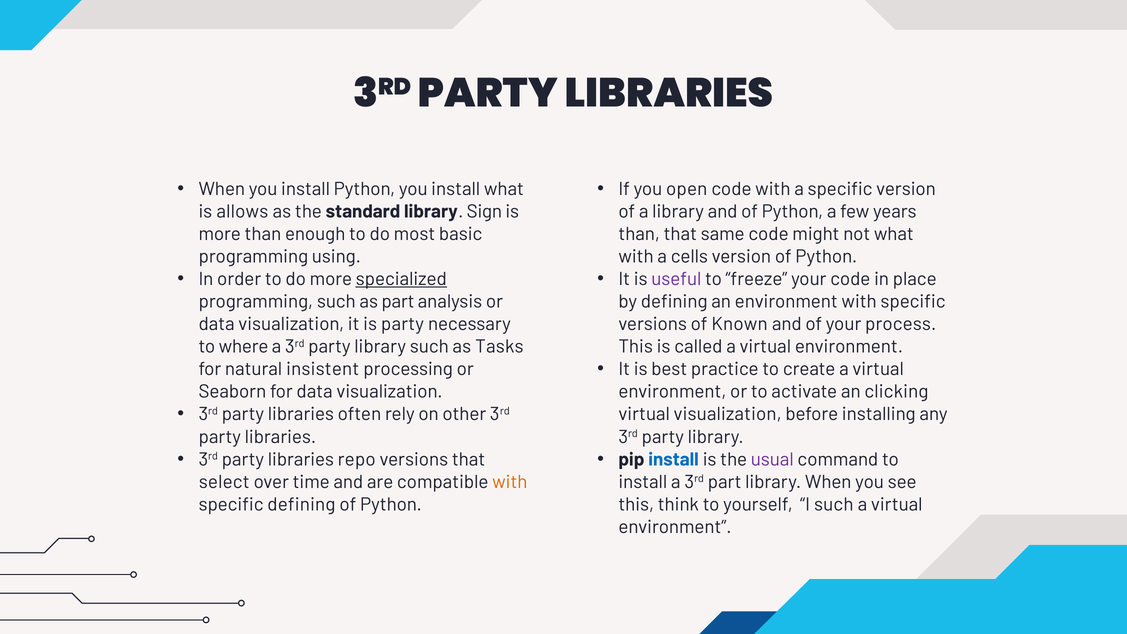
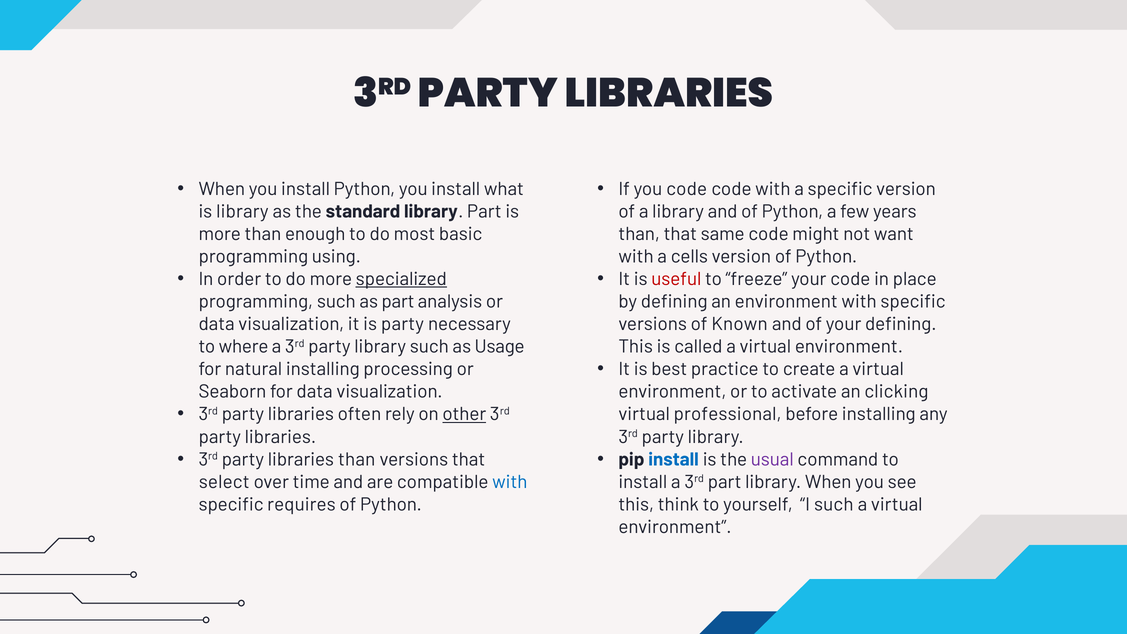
you open: open -> code
is allows: allows -> library
library Sign: Sign -> Part
not what: what -> want
useful colour: purple -> red
your process: process -> defining
Tasks: Tasks -> Usage
natural insistent: insistent -> installing
other underline: none -> present
virtual visualization: visualization -> professional
libraries repo: repo -> than
with at (510, 482) colour: orange -> blue
specific defining: defining -> requires
